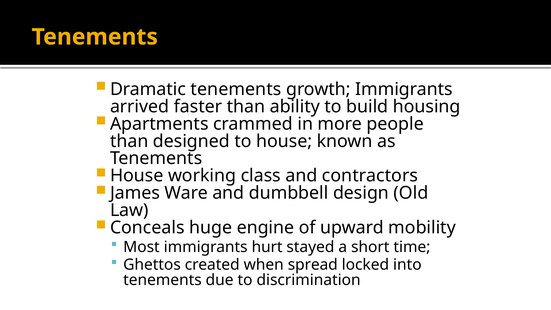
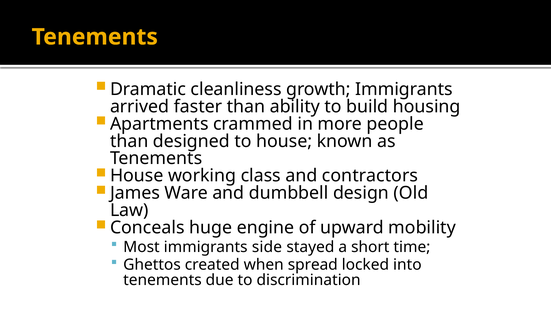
Dramatic tenements: tenements -> cleanliness
hurt: hurt -> side
